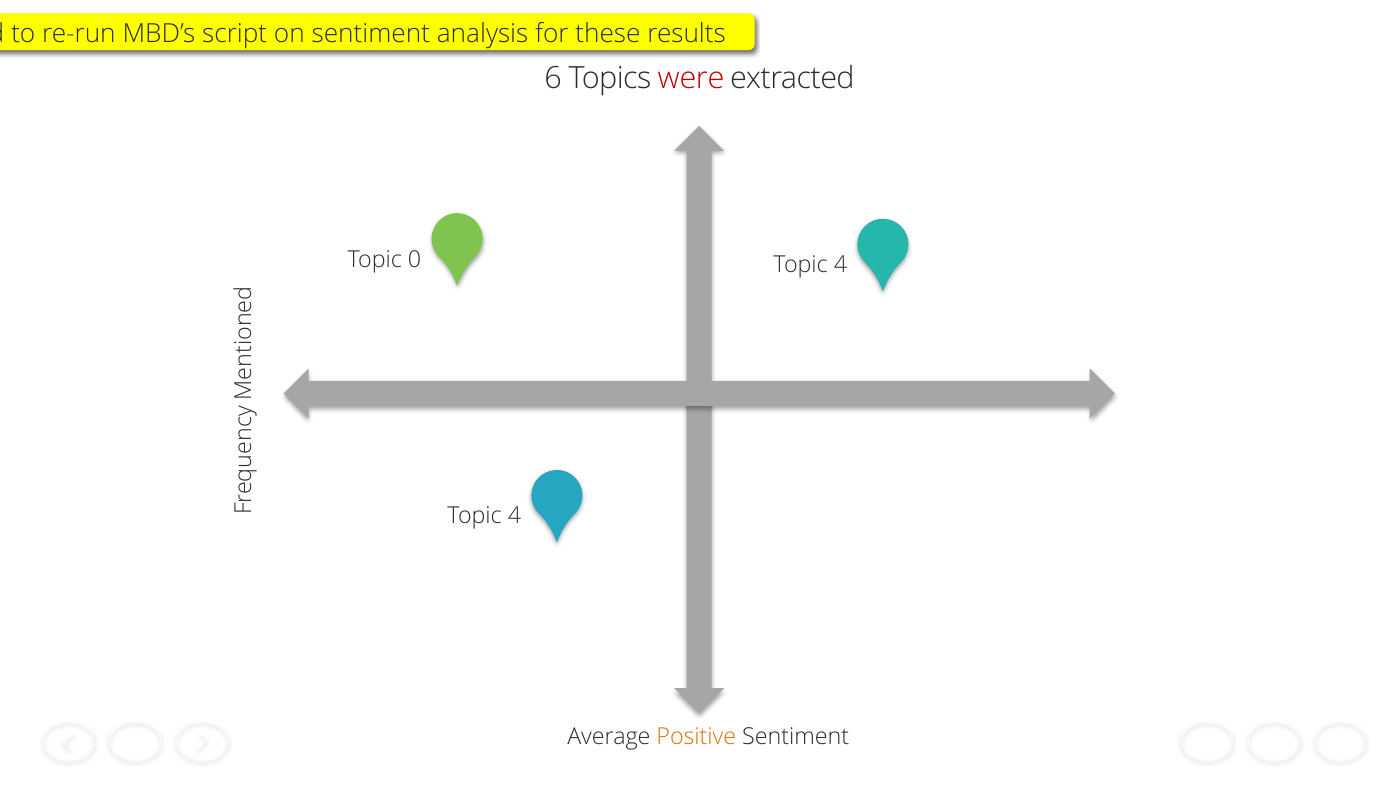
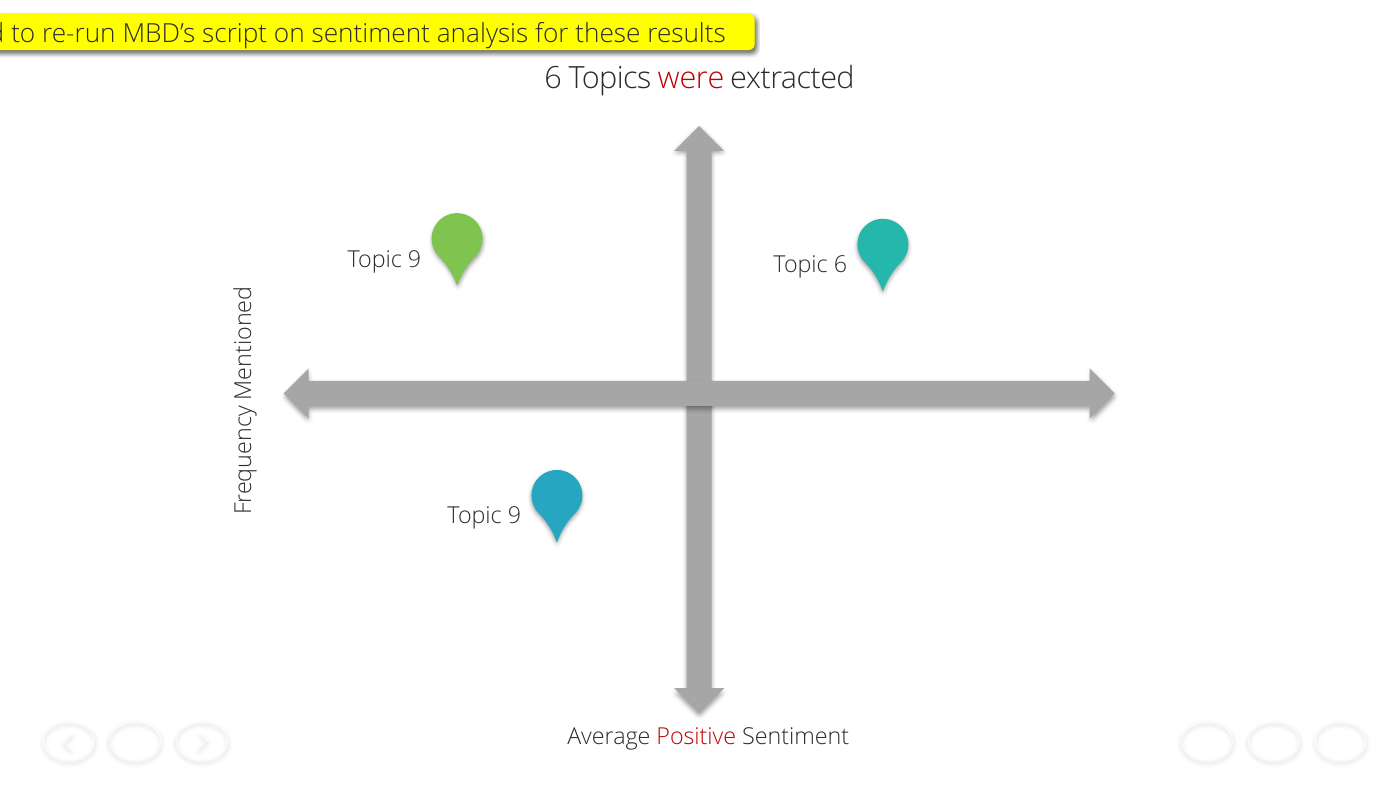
0 at (415, 259): 0 -> 9
4 at (840, 265): 4 -> 6
4 at (514, 516): 4 -> 9
Positive colour: orange -> red
